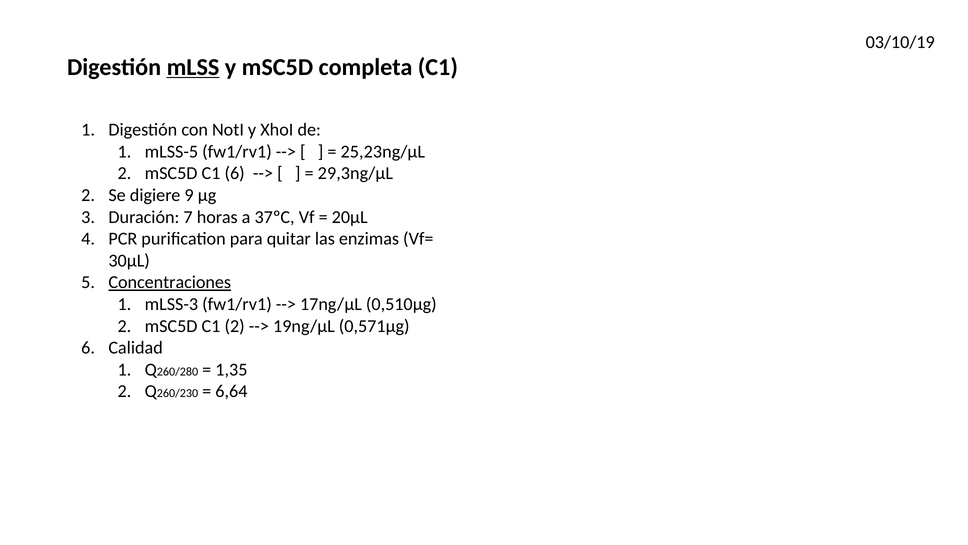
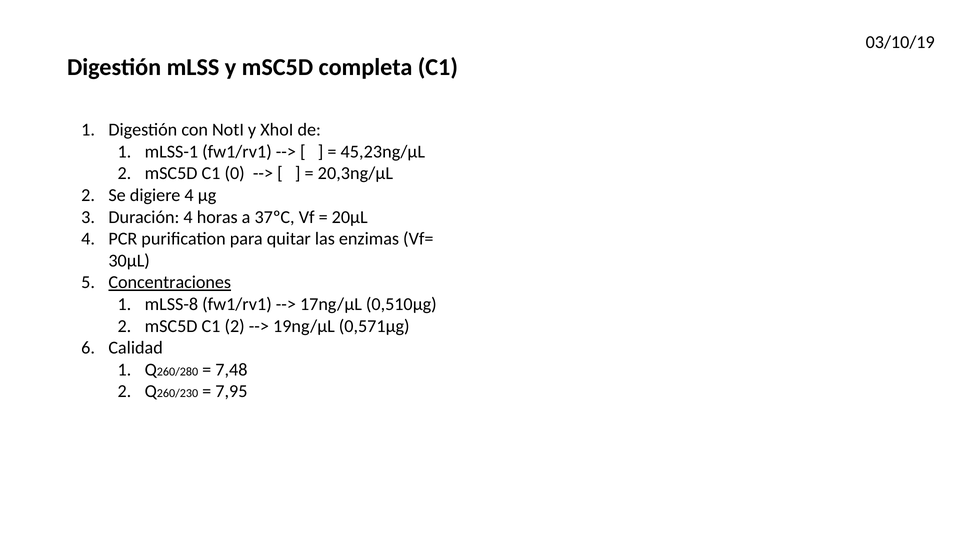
mLSS underline: present -> none
mLSS-5: mLSS-5 -> mLSS-1
25,23ng/µL: 25,23ng/µL -> 45,23ng/µL
C1 6: 6 -> 0
29,3ng/µL: 29,3ng/µL -> 20,3ng/µL
digiere 9: 9 -> 4
Duración 7: 7 -> 4
mLSS-3: mLSS-3 -> mLSS-8
1,35: 1,35 -> 7,48
6,64: 6,64 -> 7,95
